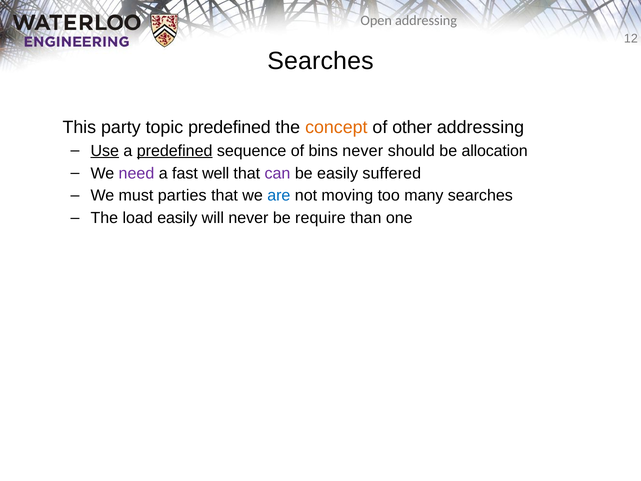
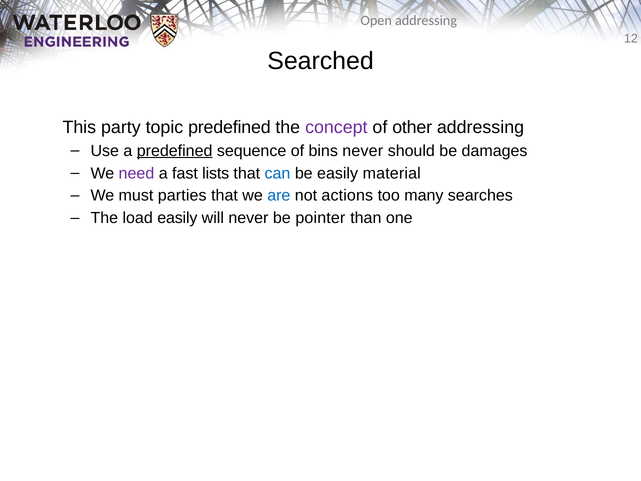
Searches at (320, 61): Searches -> Searched
concept colour: orange -> purple
Use underline: present -> none
allocation: allocation -> damages
well: well -> lists
can colour: purple -> blue
suffered: suffered -> material
moving: moving -> actions
require: require -> pointer
